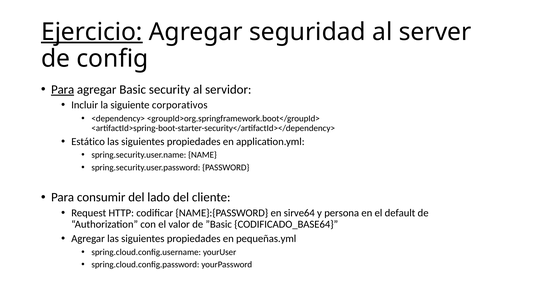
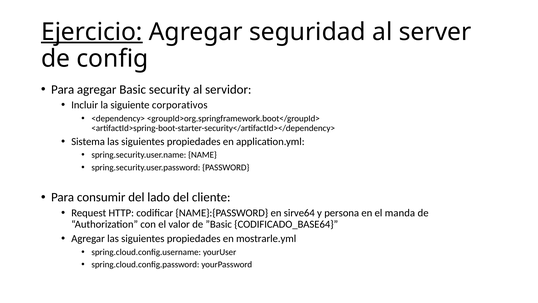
Para at (63, 89) underline: present -> none
Estático: Estático -> Sistema
default: default -> manda
pequeñas.yml: pequeñas.yml -> mostrarle.yml
